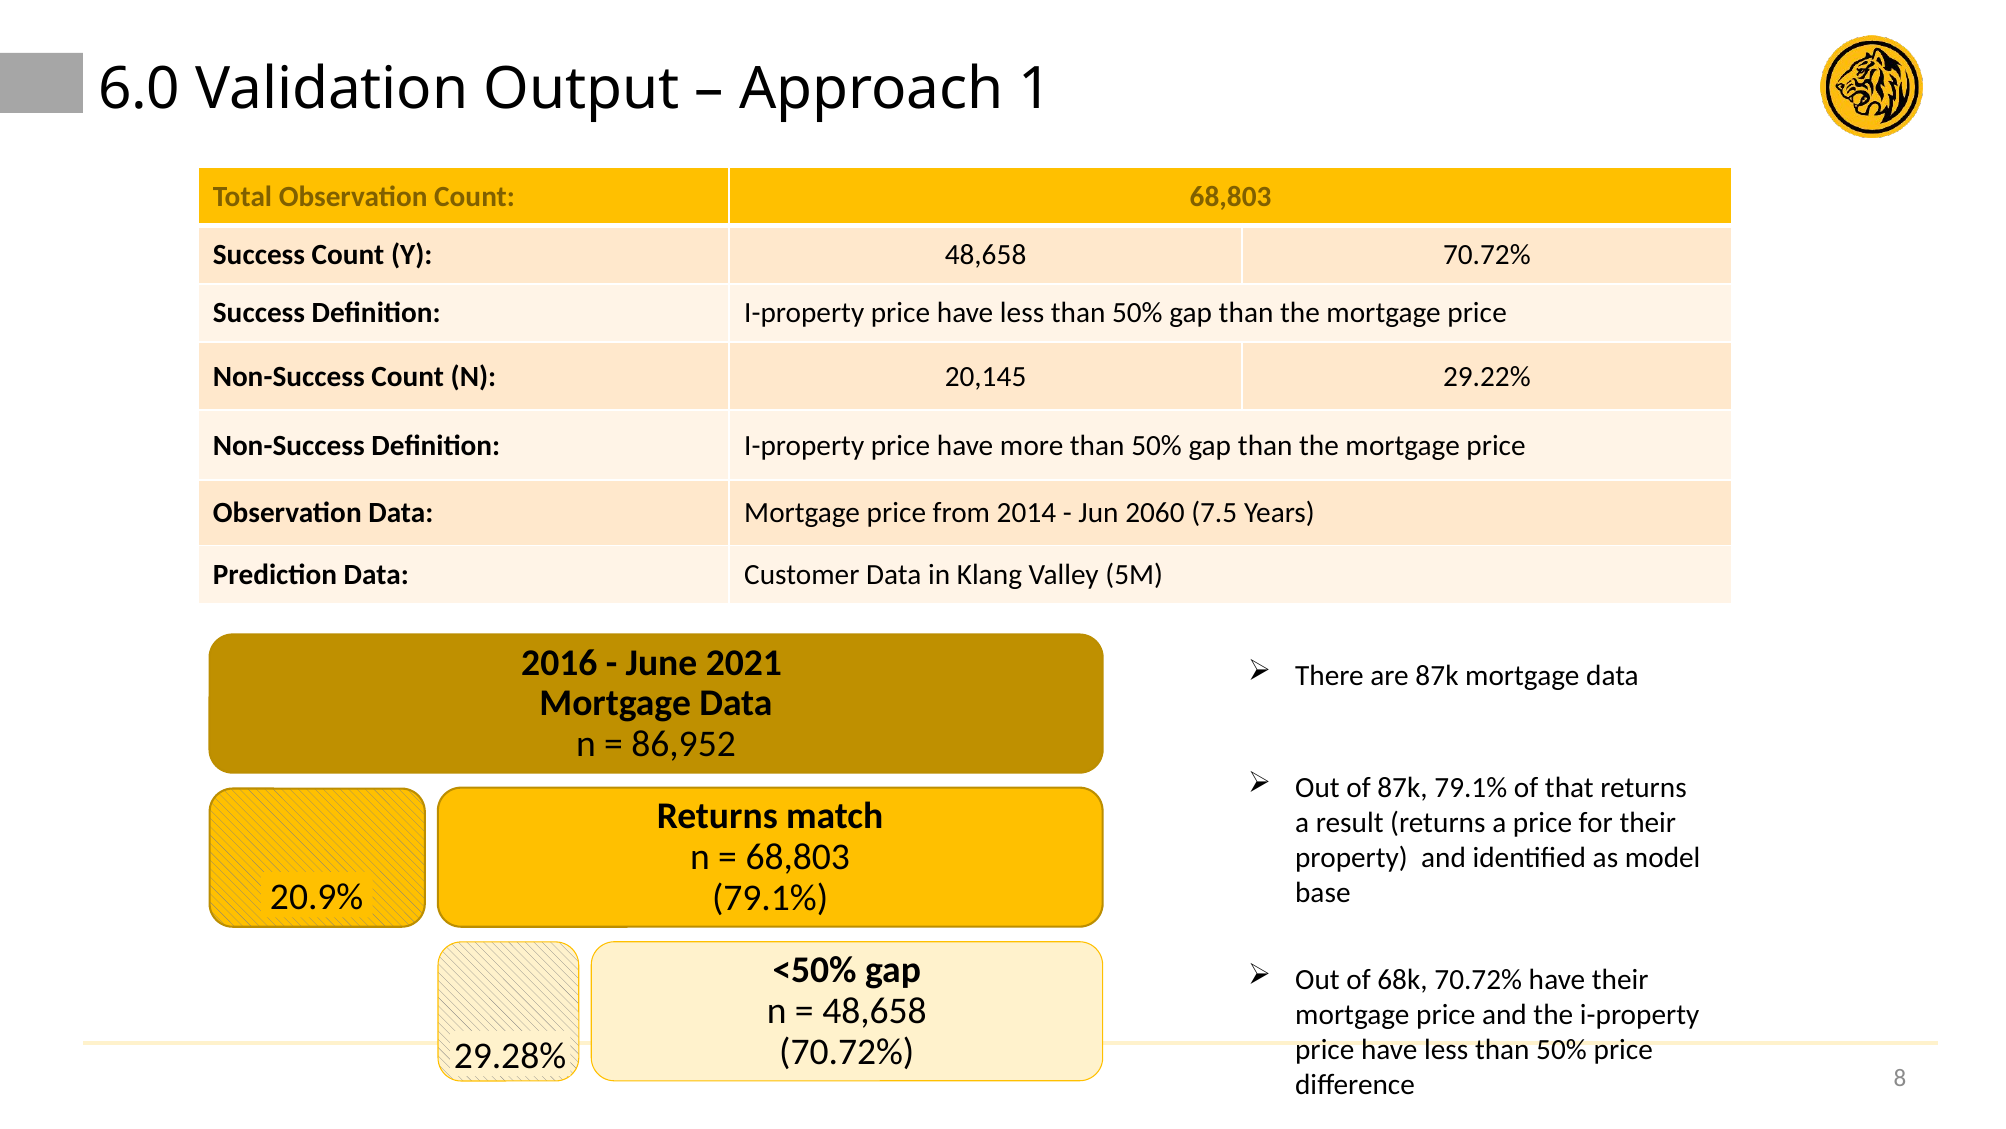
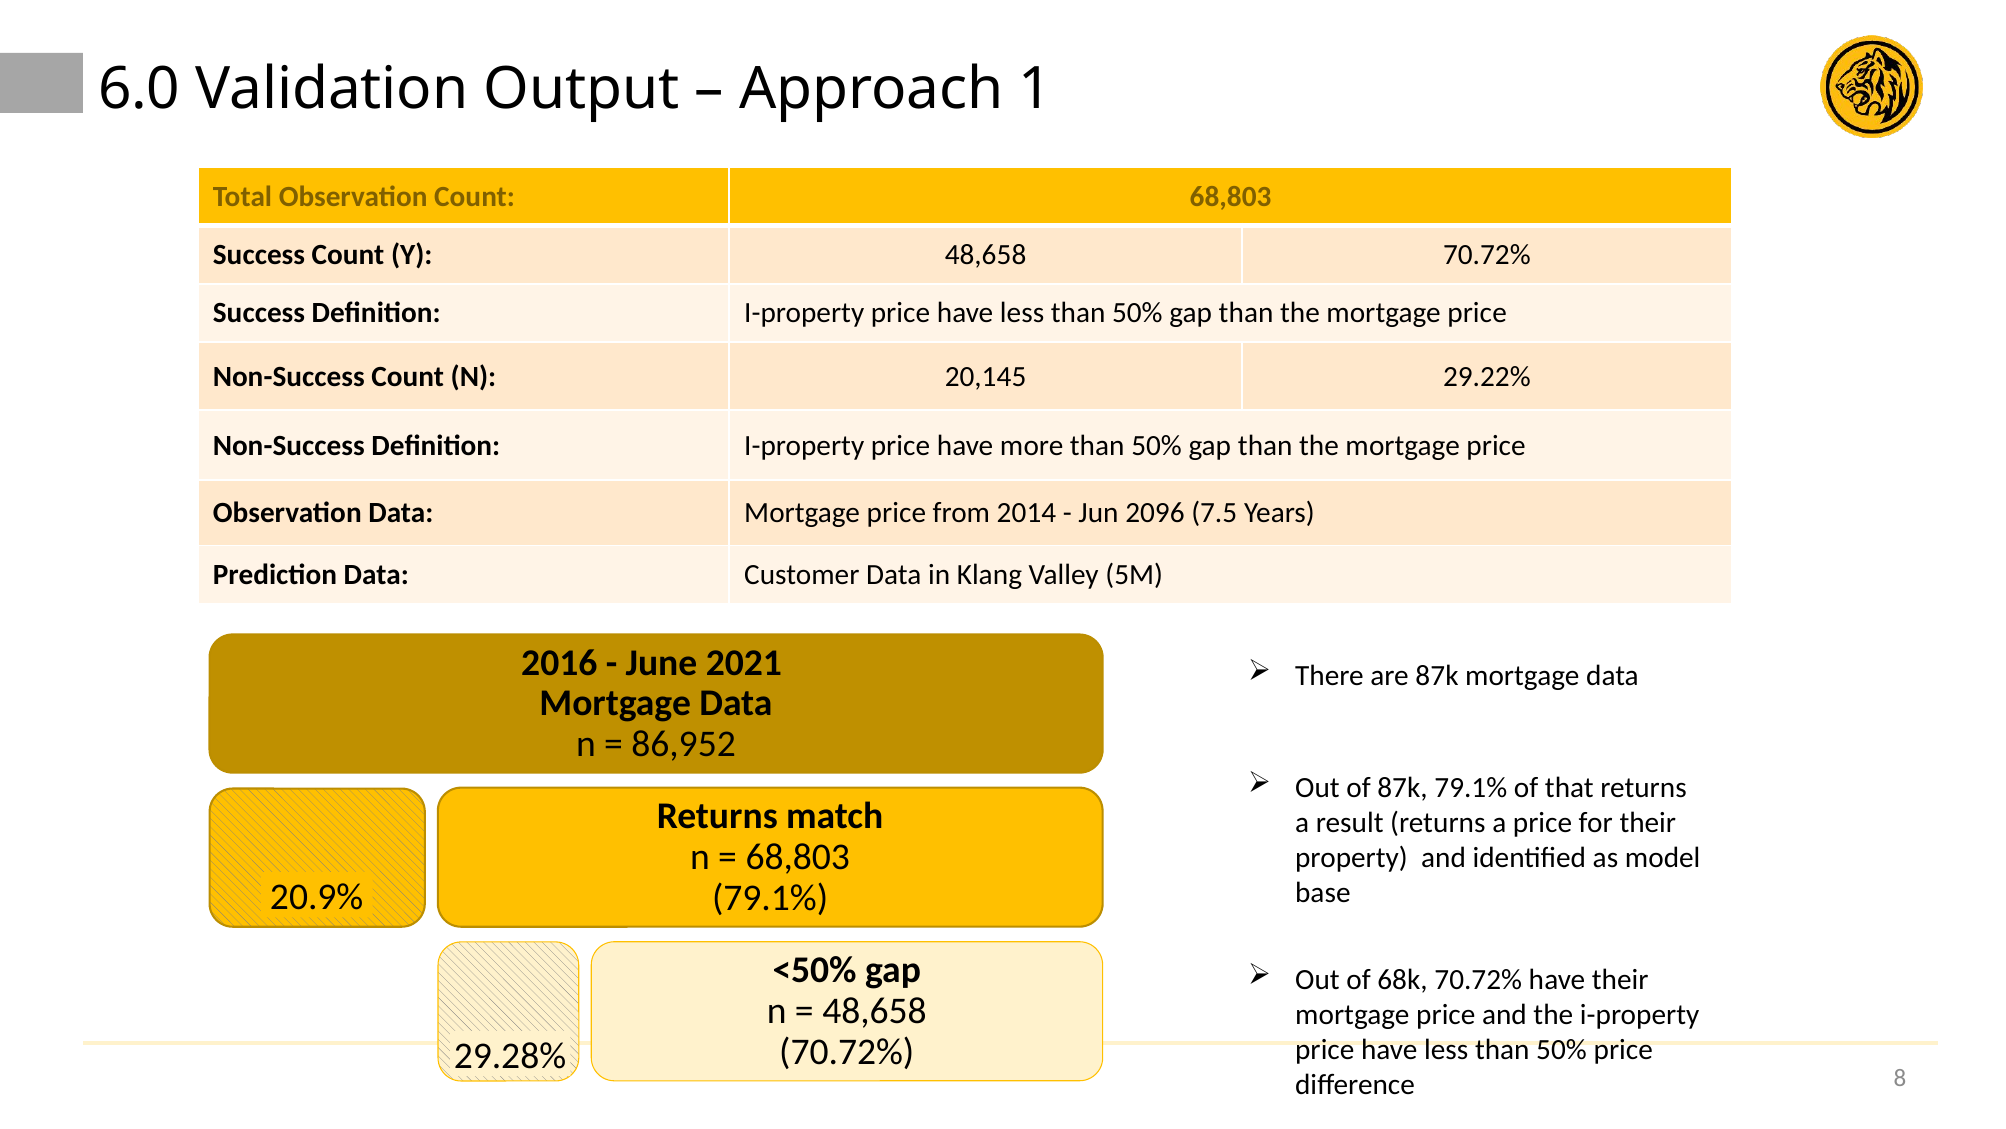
2060: 2060 -> 2096
